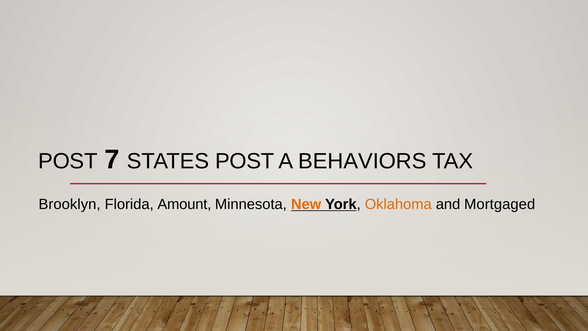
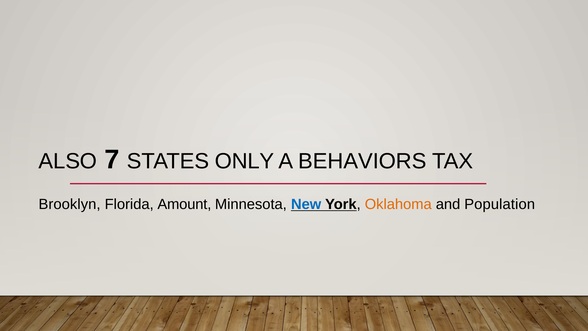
POST at (68, 161): POST -> ALSO
STATES POST: POST -> ONLY
New colour: orange -> blue
Mortgaged: Mortgaged -> Population
